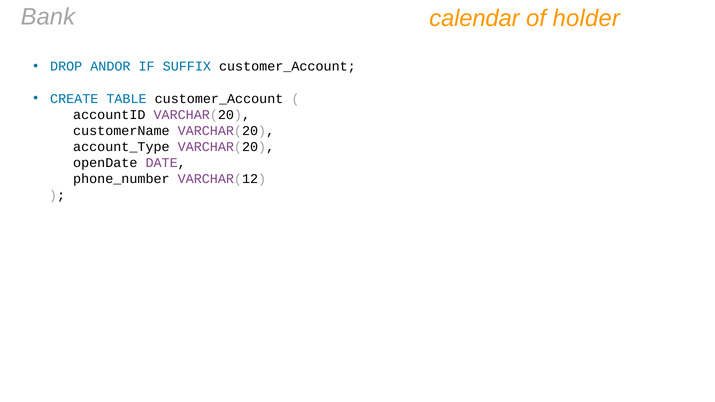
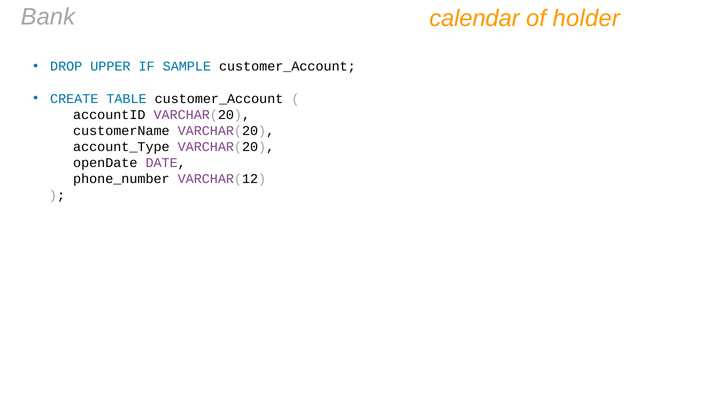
ANDOR: ANDOR -> UPPER
SUFFIX: SUFFIX -> SAMPLE
